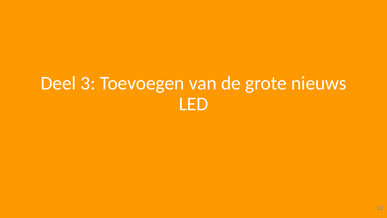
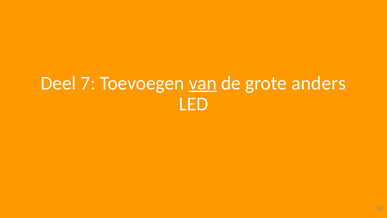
3: 3 -> 7
van underline: none -> present
nieuws: nieuws -> anders
